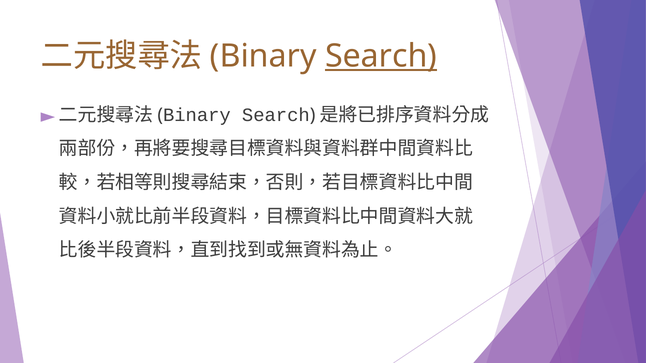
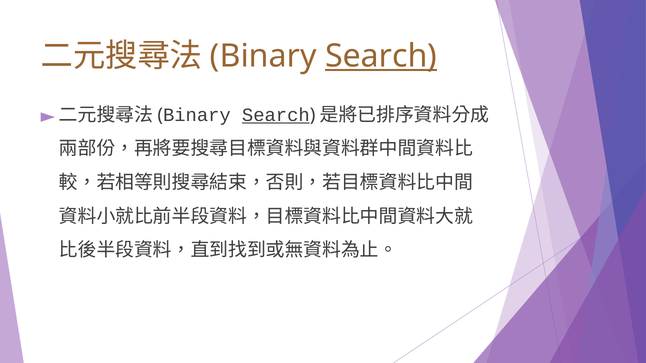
Search at (276, 115) underline: none -> present
